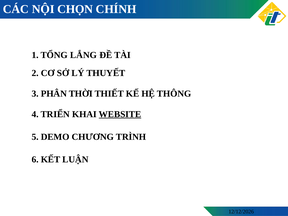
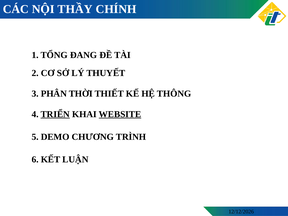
CHỌN: CHỌN -> THẦY
LẮNG: LẮNG -> ĐANG
TRIỂN underline: none -> present
